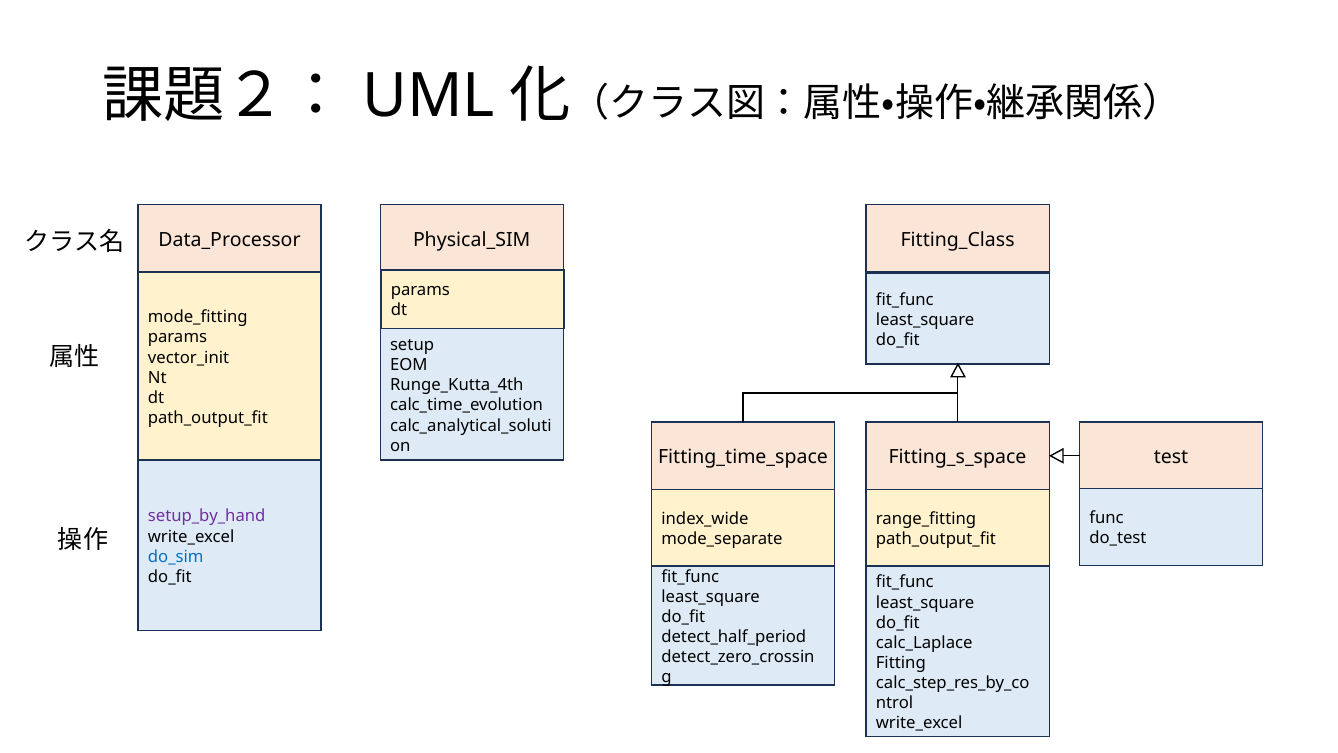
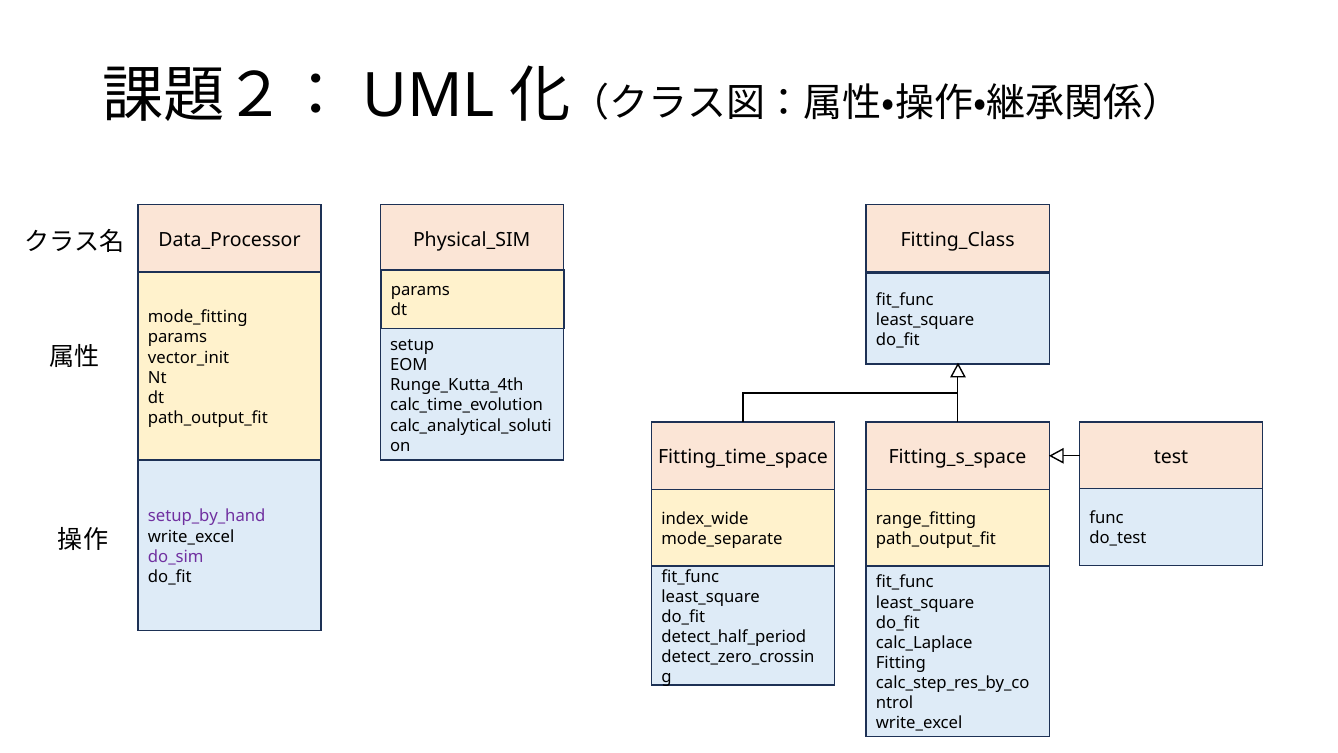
do_sim colour: blue -> purple
